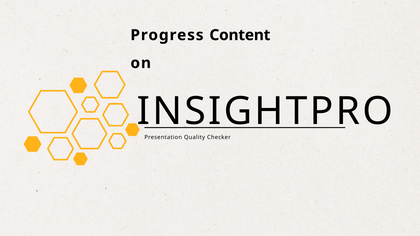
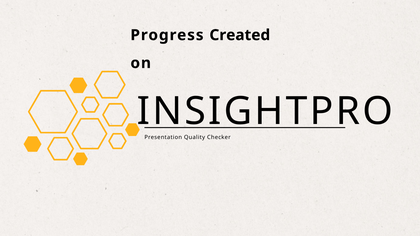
Content: Content -> Created
